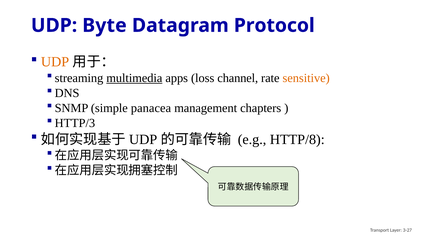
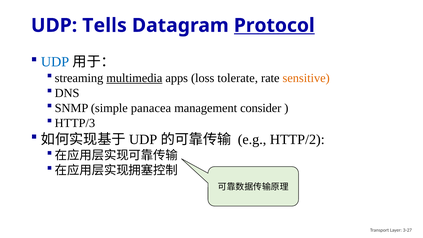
Byte: Byte -> Tells
Protocol underline: none -> present
UDP at (55, 62) colour: orange -> blue
channel: channel -> tolerate
chapters: chapters -> consider
HTTP/8: HTTP/8 -> HTTP/2
